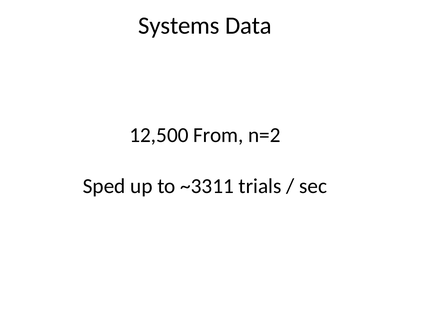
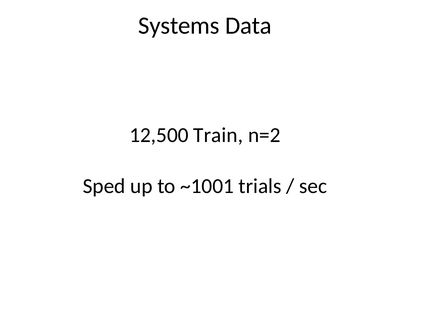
From: From -> Train
~3311: ~3311 -> ~1001
